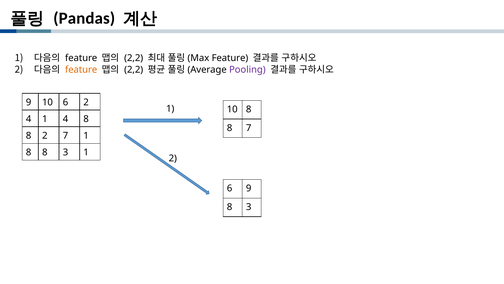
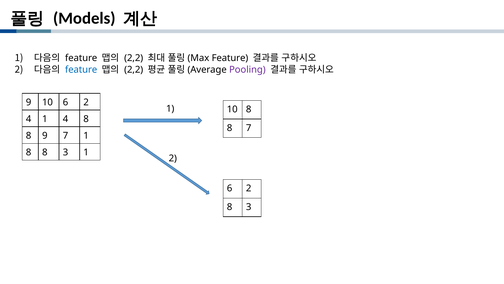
Pandas: Pandas -> Models
feature at (81, 69) colour: orange -> blue
8 2: 2 -> 9
9 at (249, 188): 9 -> 2
